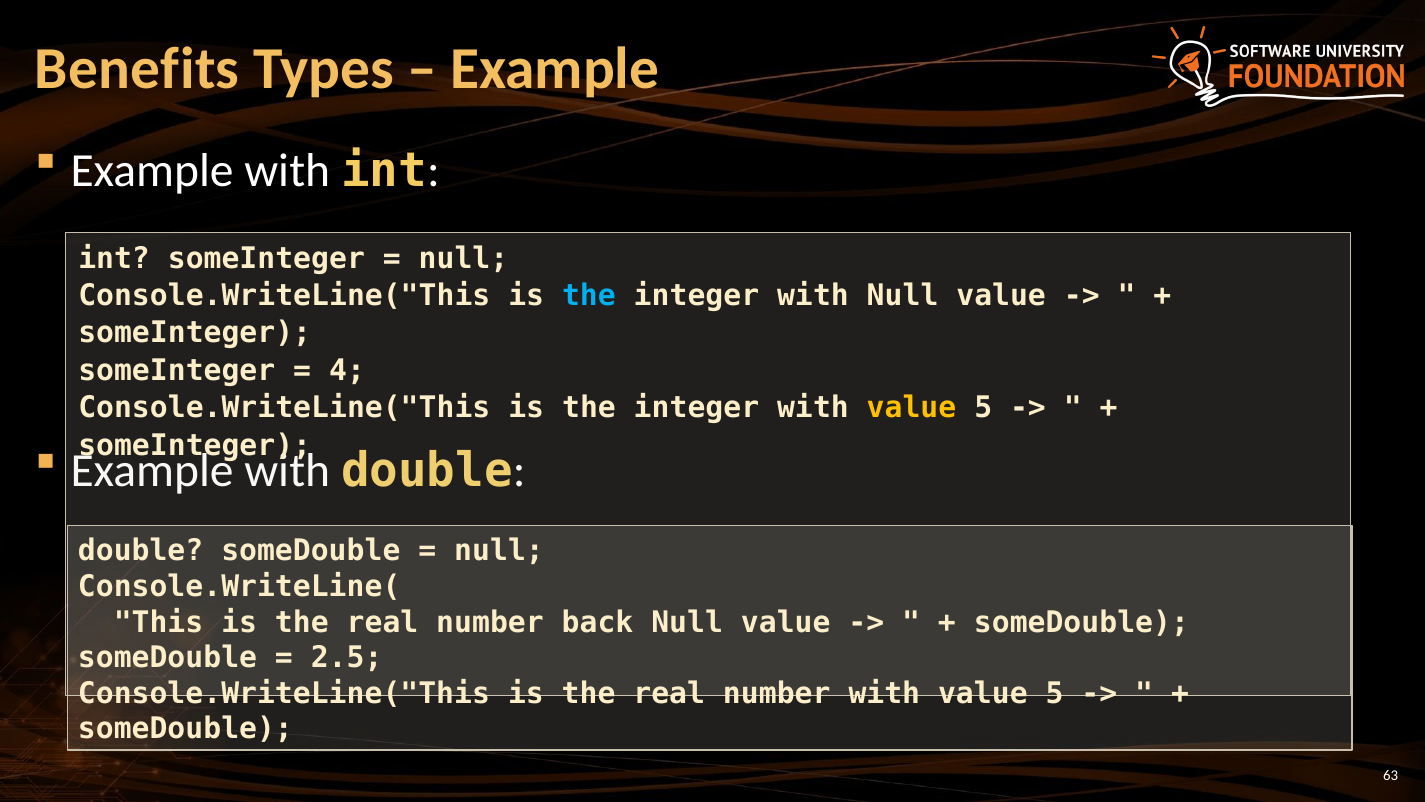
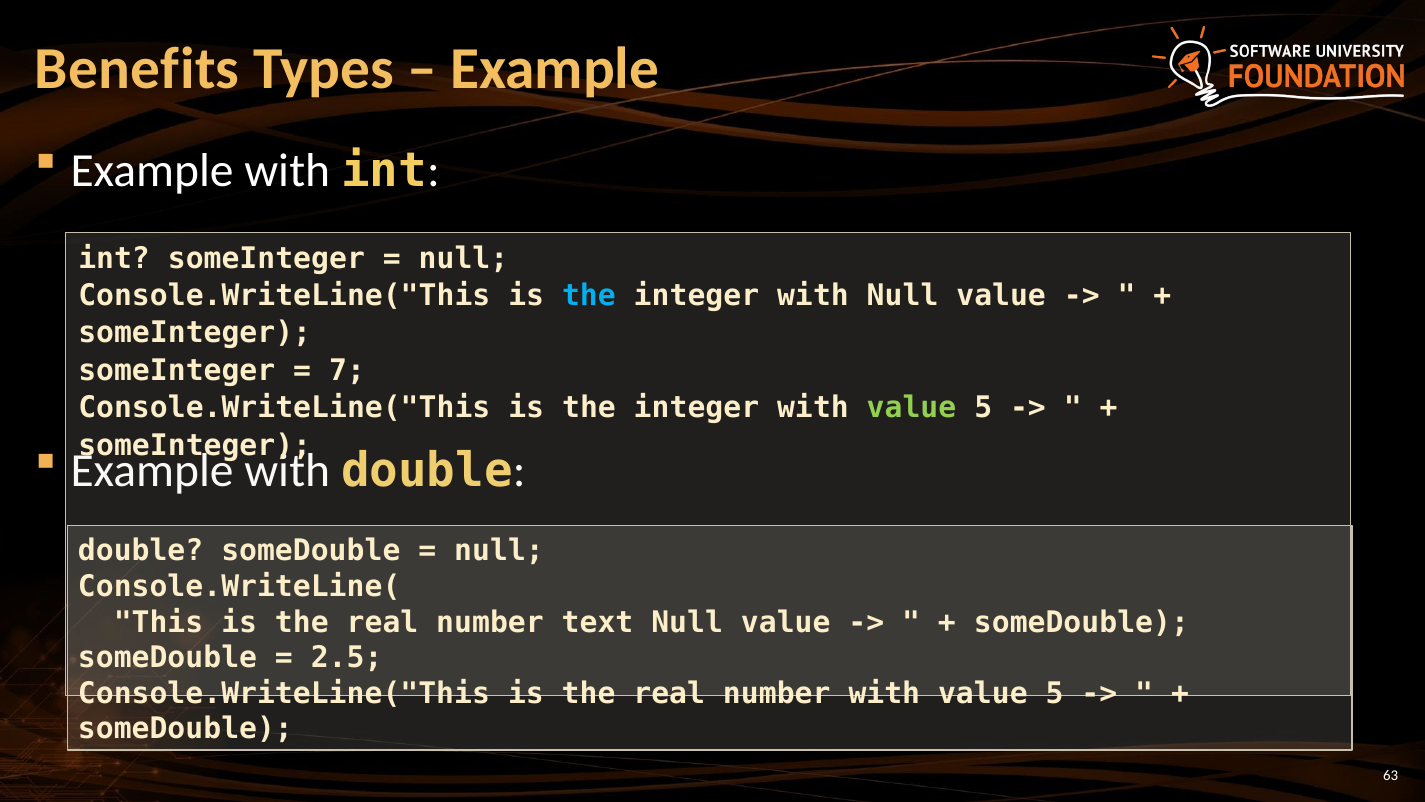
4: 4 -> 7
value at (911, 408) colour: yellow -> light green
back: back -> text
